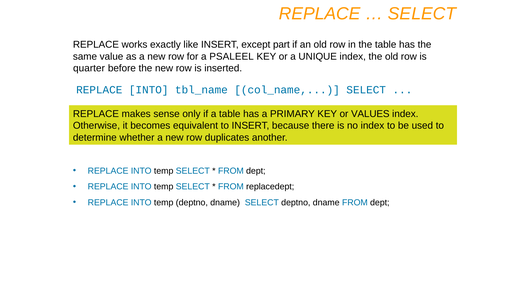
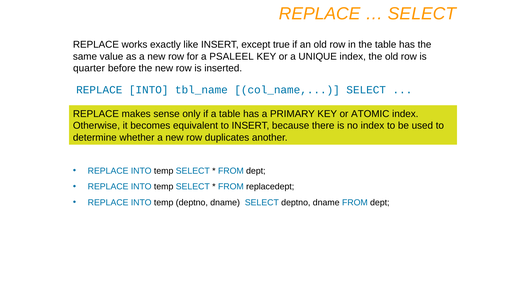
part: part -> true
VALUES: VALUES -> ATOMIC
